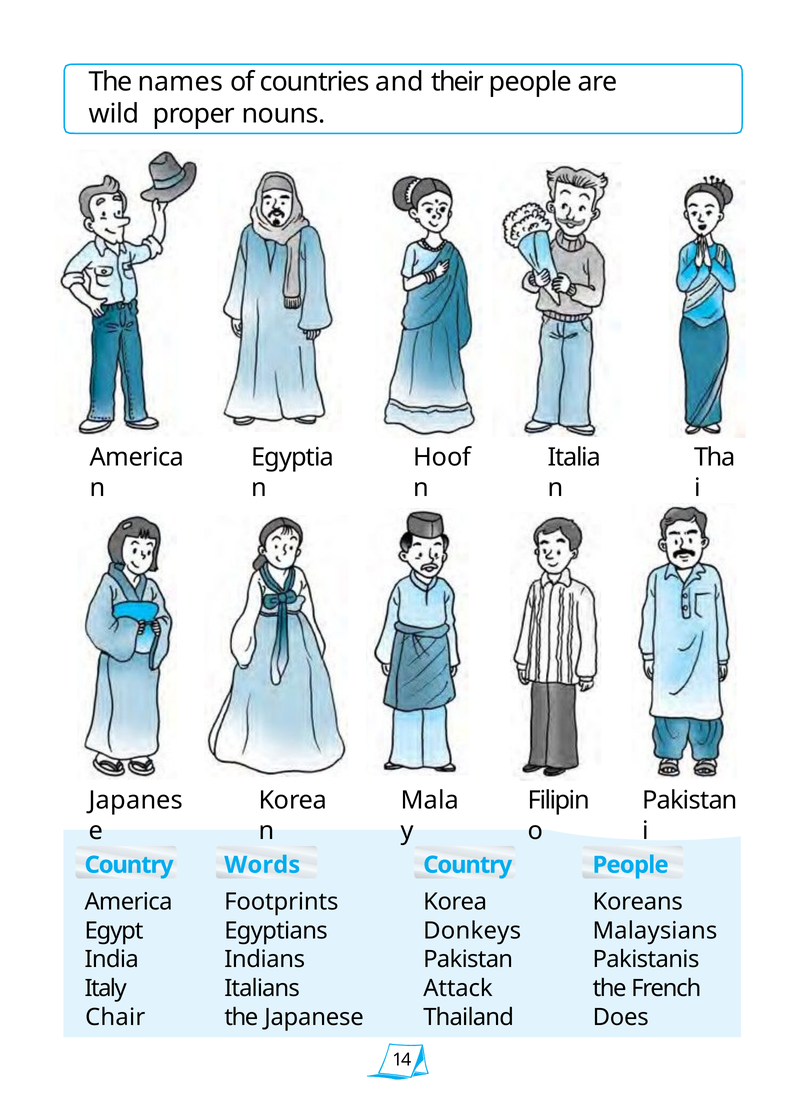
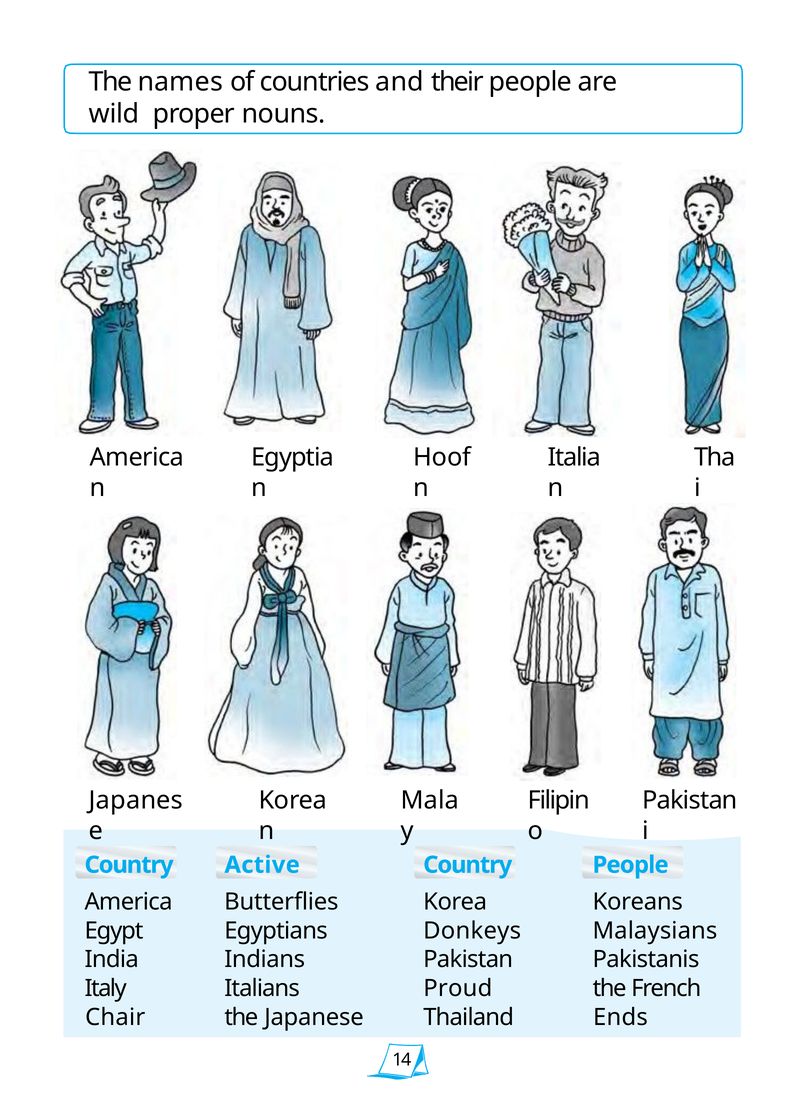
Words: Words -> Active
Footprints: Footprints -> Butterflies
Attack: Attack -> Proud
Does: Does -> Ends
